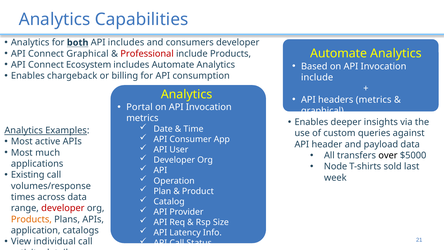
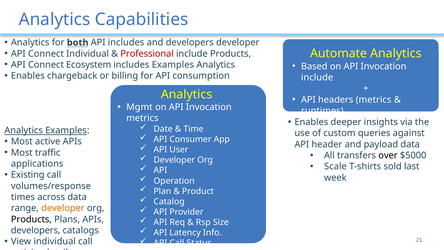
and consumers: consumers -> developers
Connect Graphical: Graphical -> Individual
includes Automate: Automate -> Examples
Portal: Portal -> Mgmt
graphical at (322, 111): graphical -> runtimes
much: much -> traffic
Node: Node -> Scale
developer at (63, 208) colour: red -> orange
Products at (31, 219) colour: orange -> black
application at (36, 230): application -> developers
